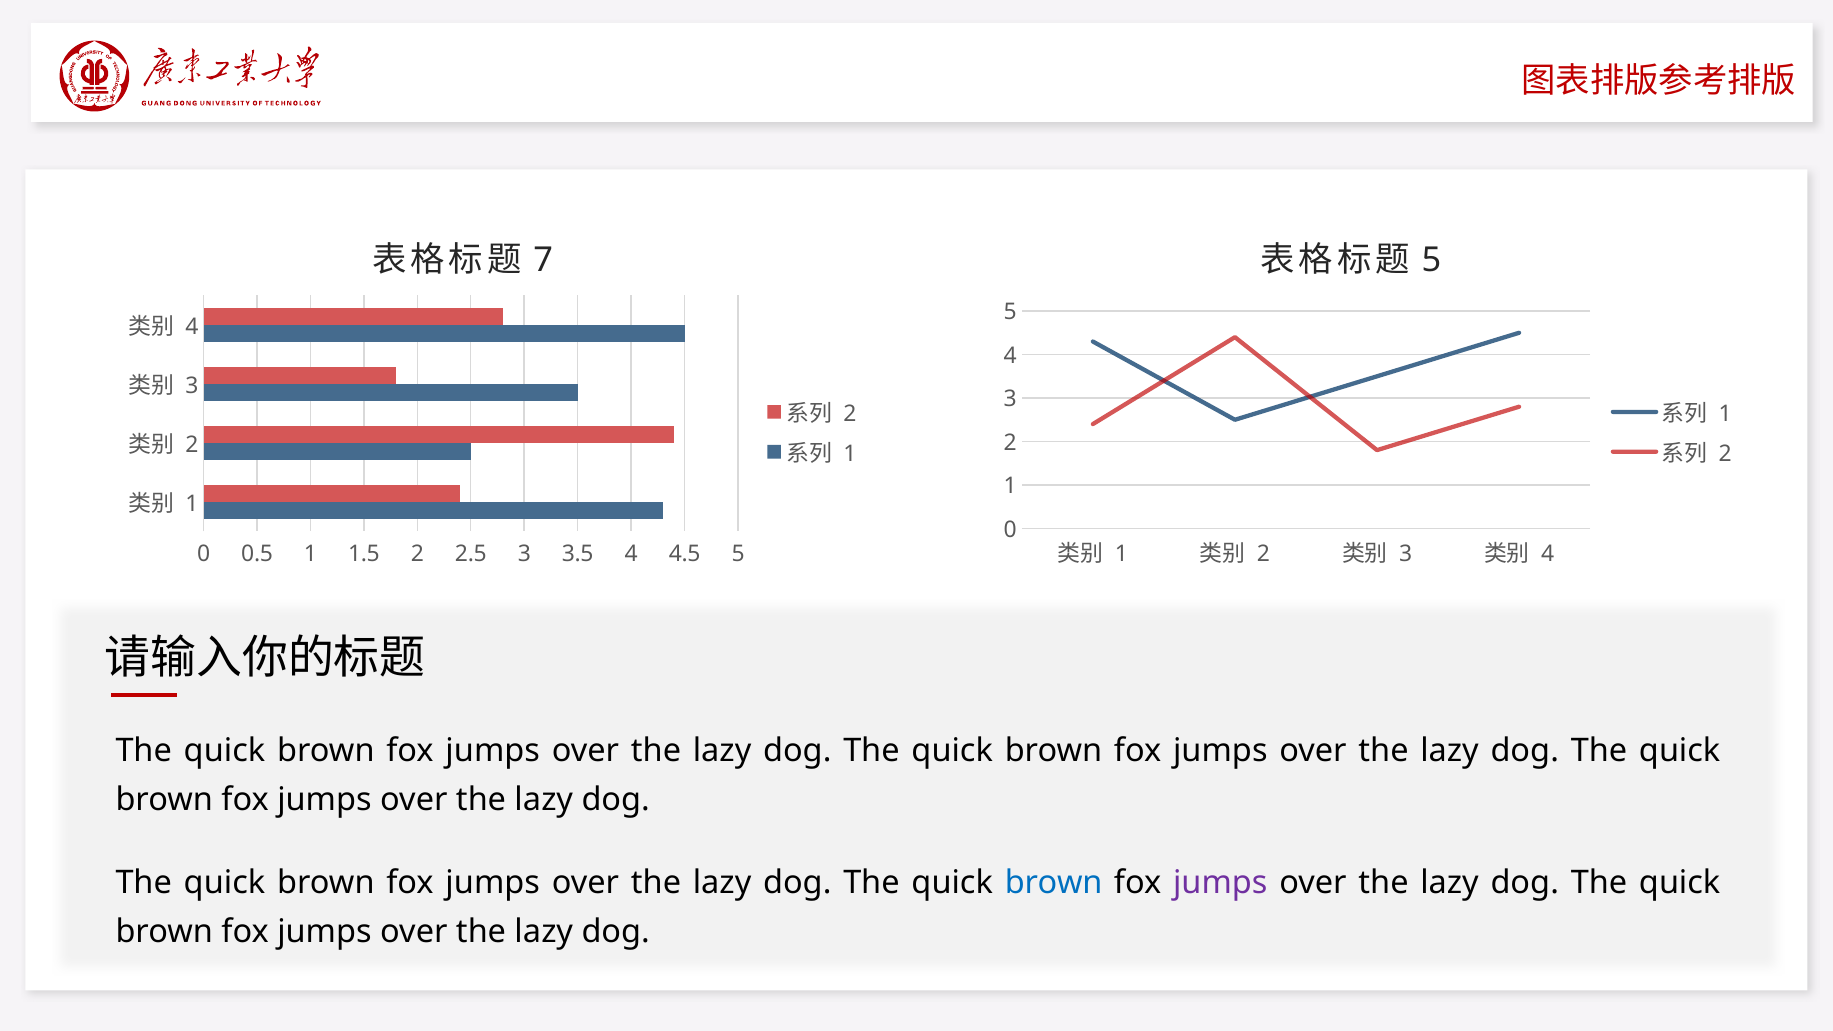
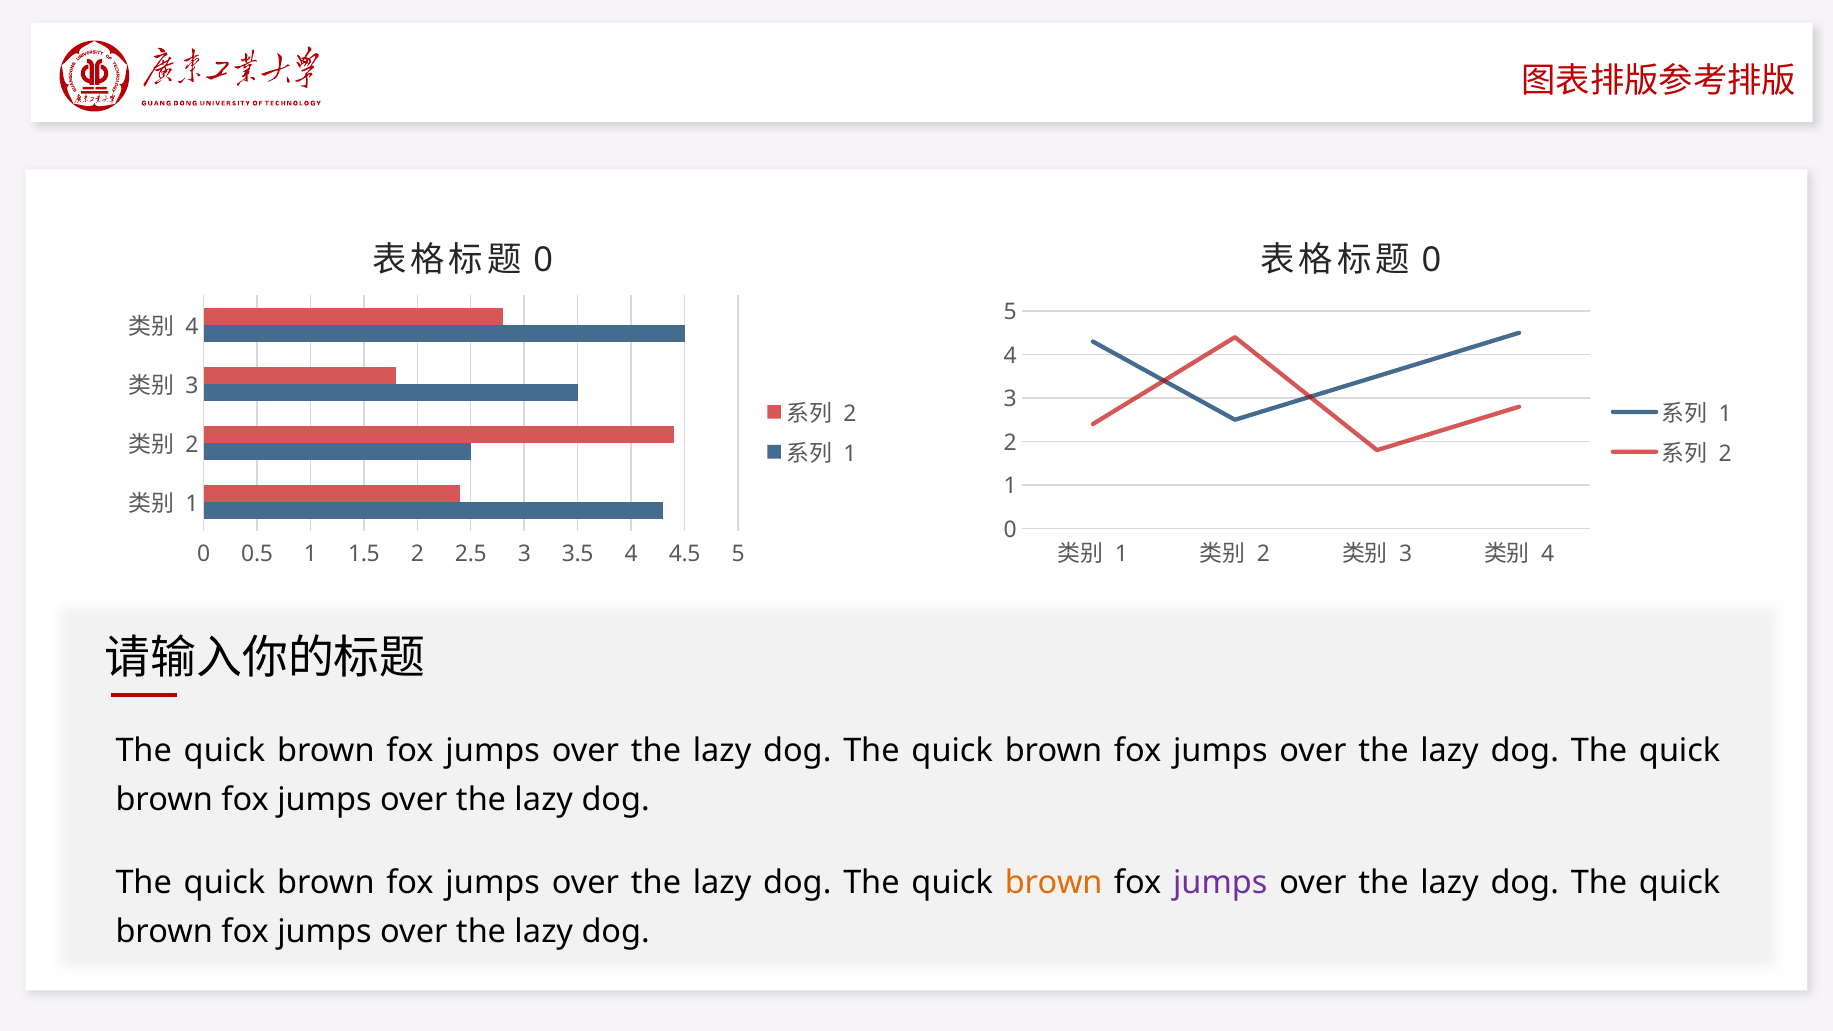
7 at (543, 260): 7 -> 0
5 at (1432, 260): 5 -> 0
brown at (1054, 883) colour: blue -> orange
